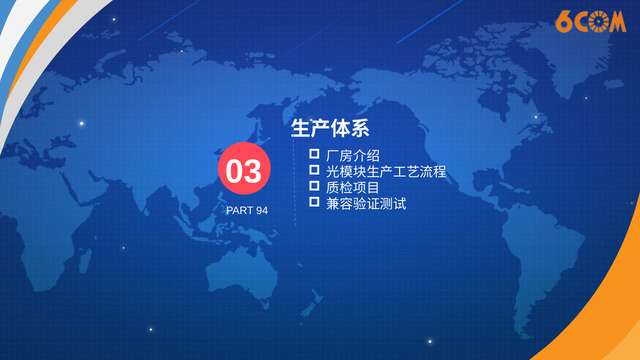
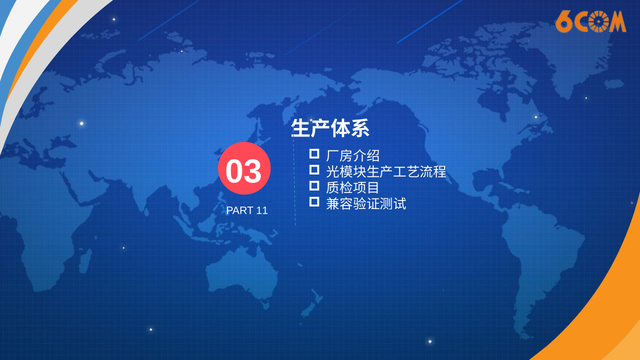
94: 94 -> 11
